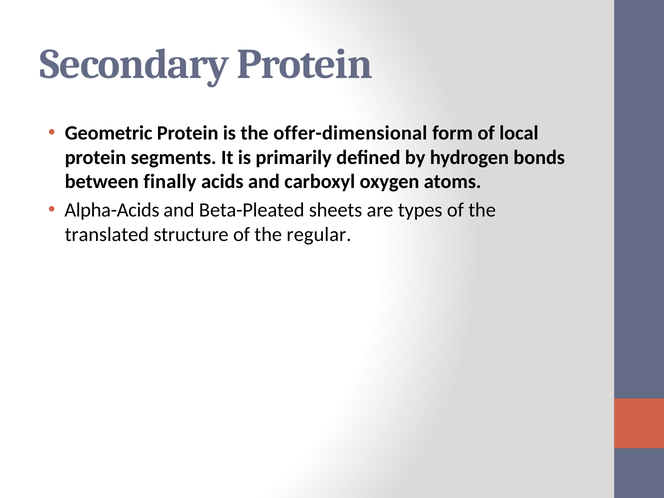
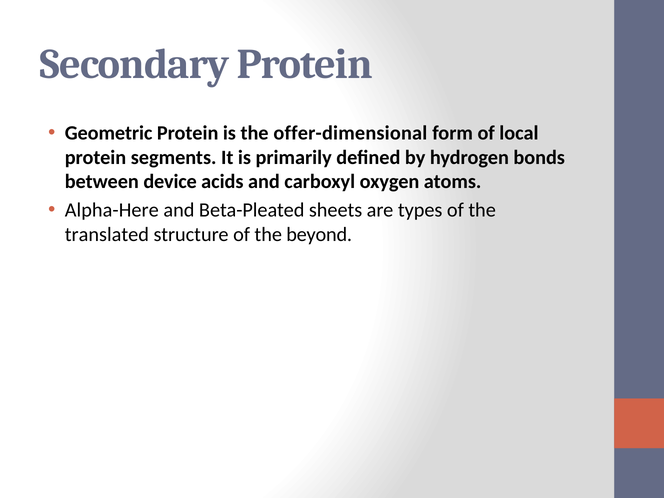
finally: finally -> device
Alpha-Acids: Alpha-Acids -> Alpha-Here
regular: regular -> beyond
